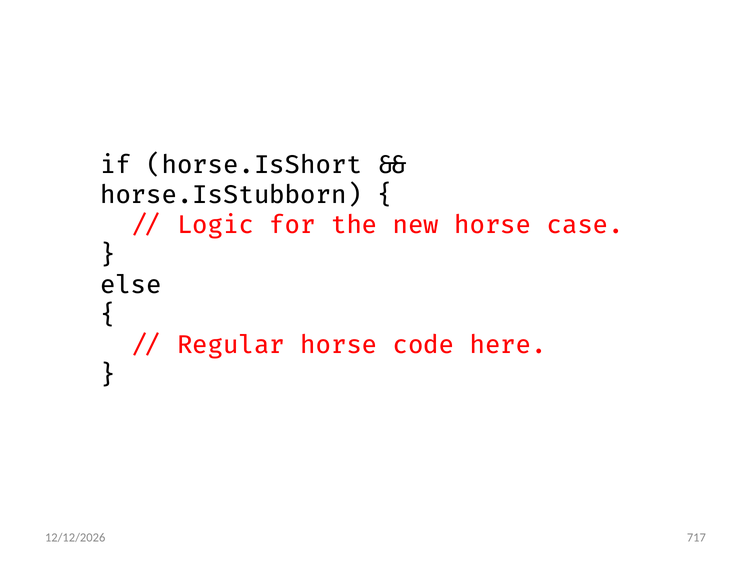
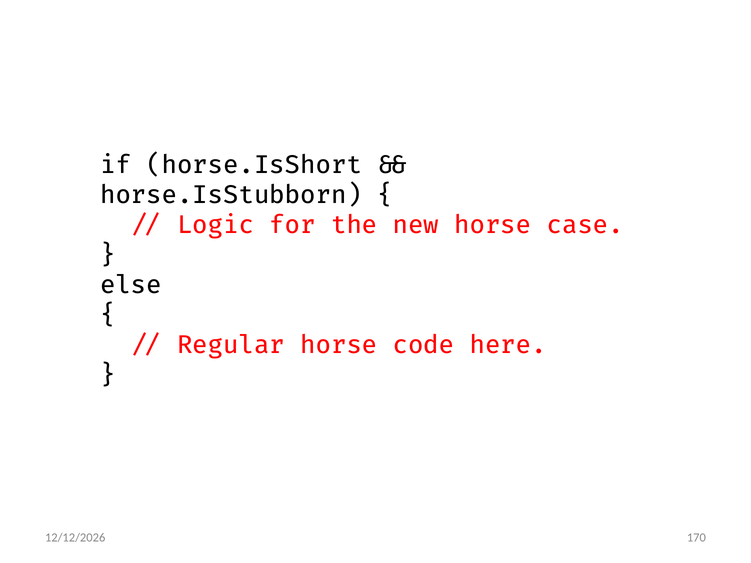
717: 717 -> 170
